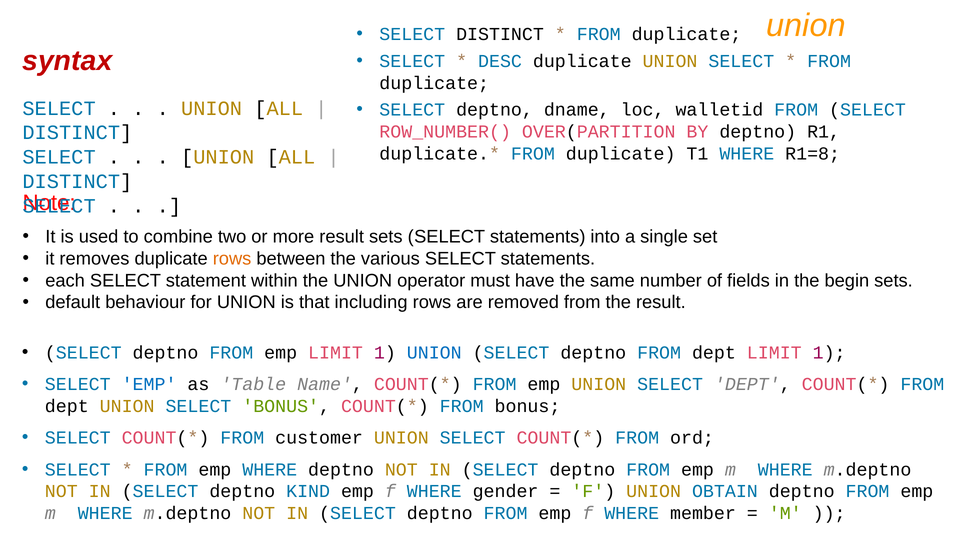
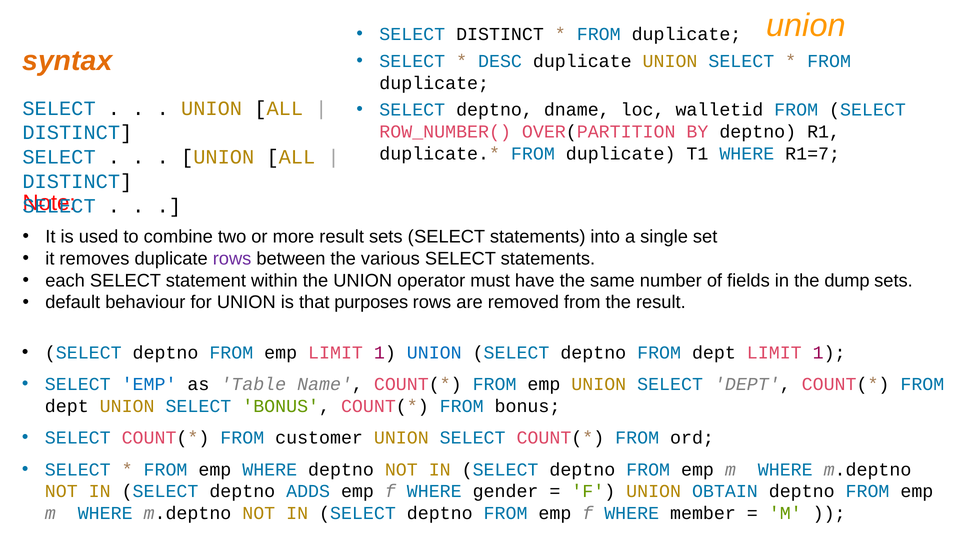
syntax colour: red -> orange
R1=8: R1=8 -> R1=7
rows at (232, 259) colour: orange -> purple
begin: begin -> dump
including: including -> purposes
KIND: KIND -> ADDS
